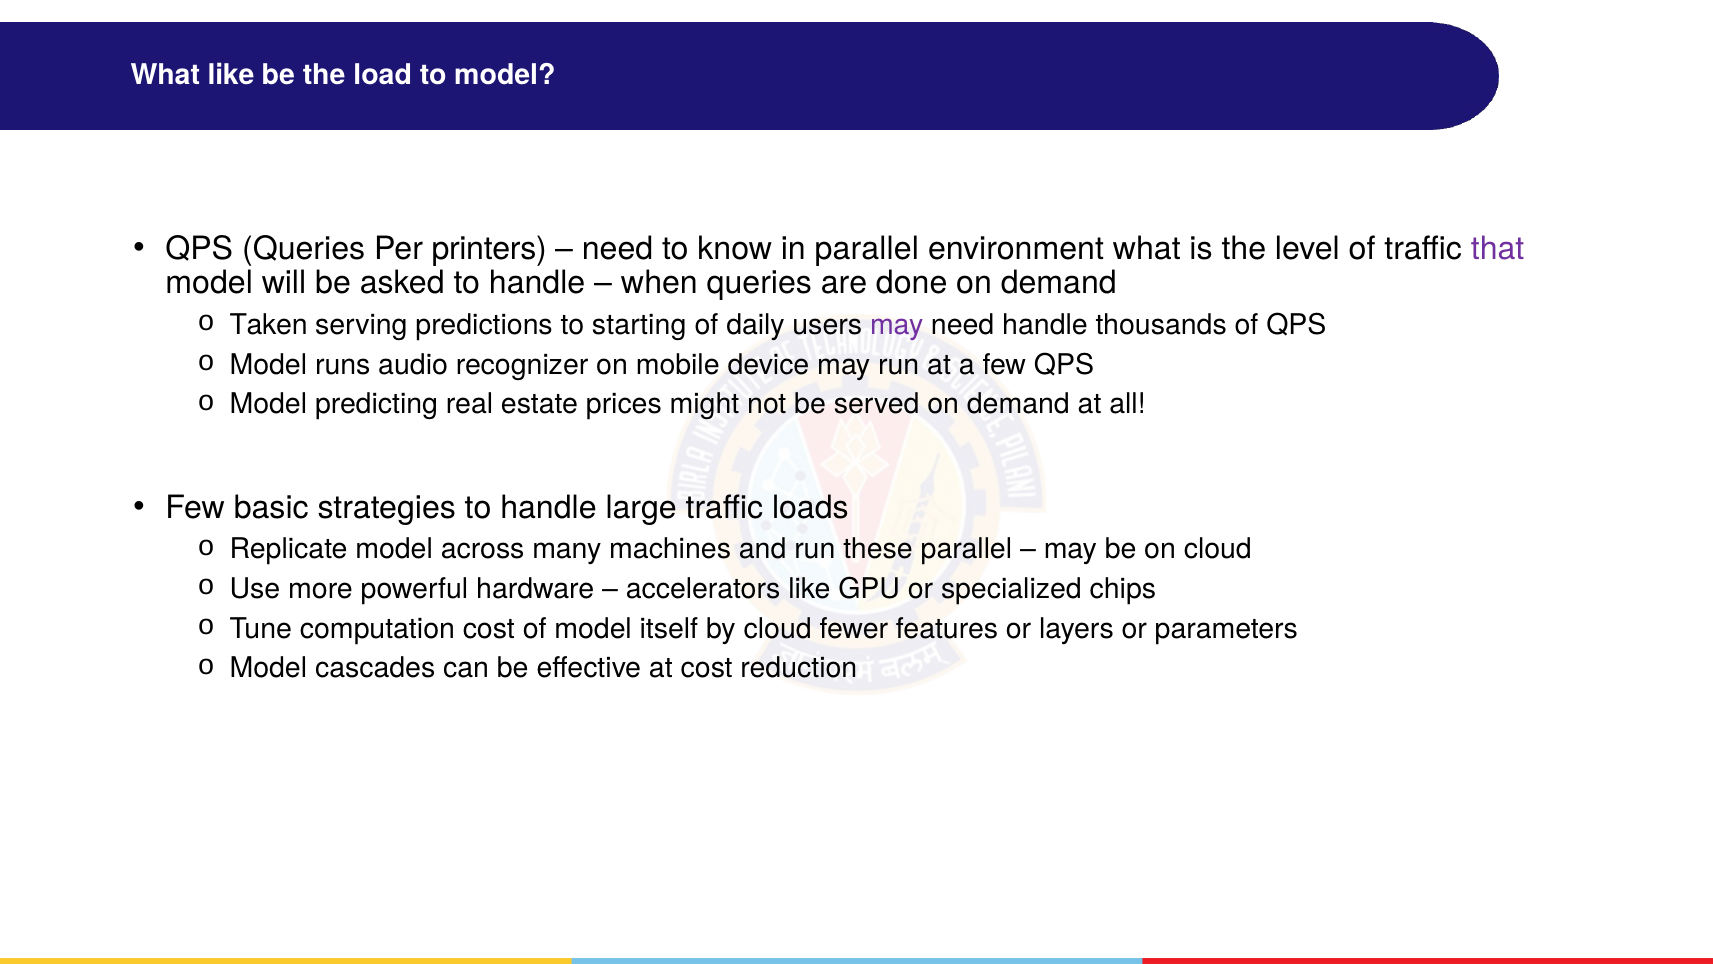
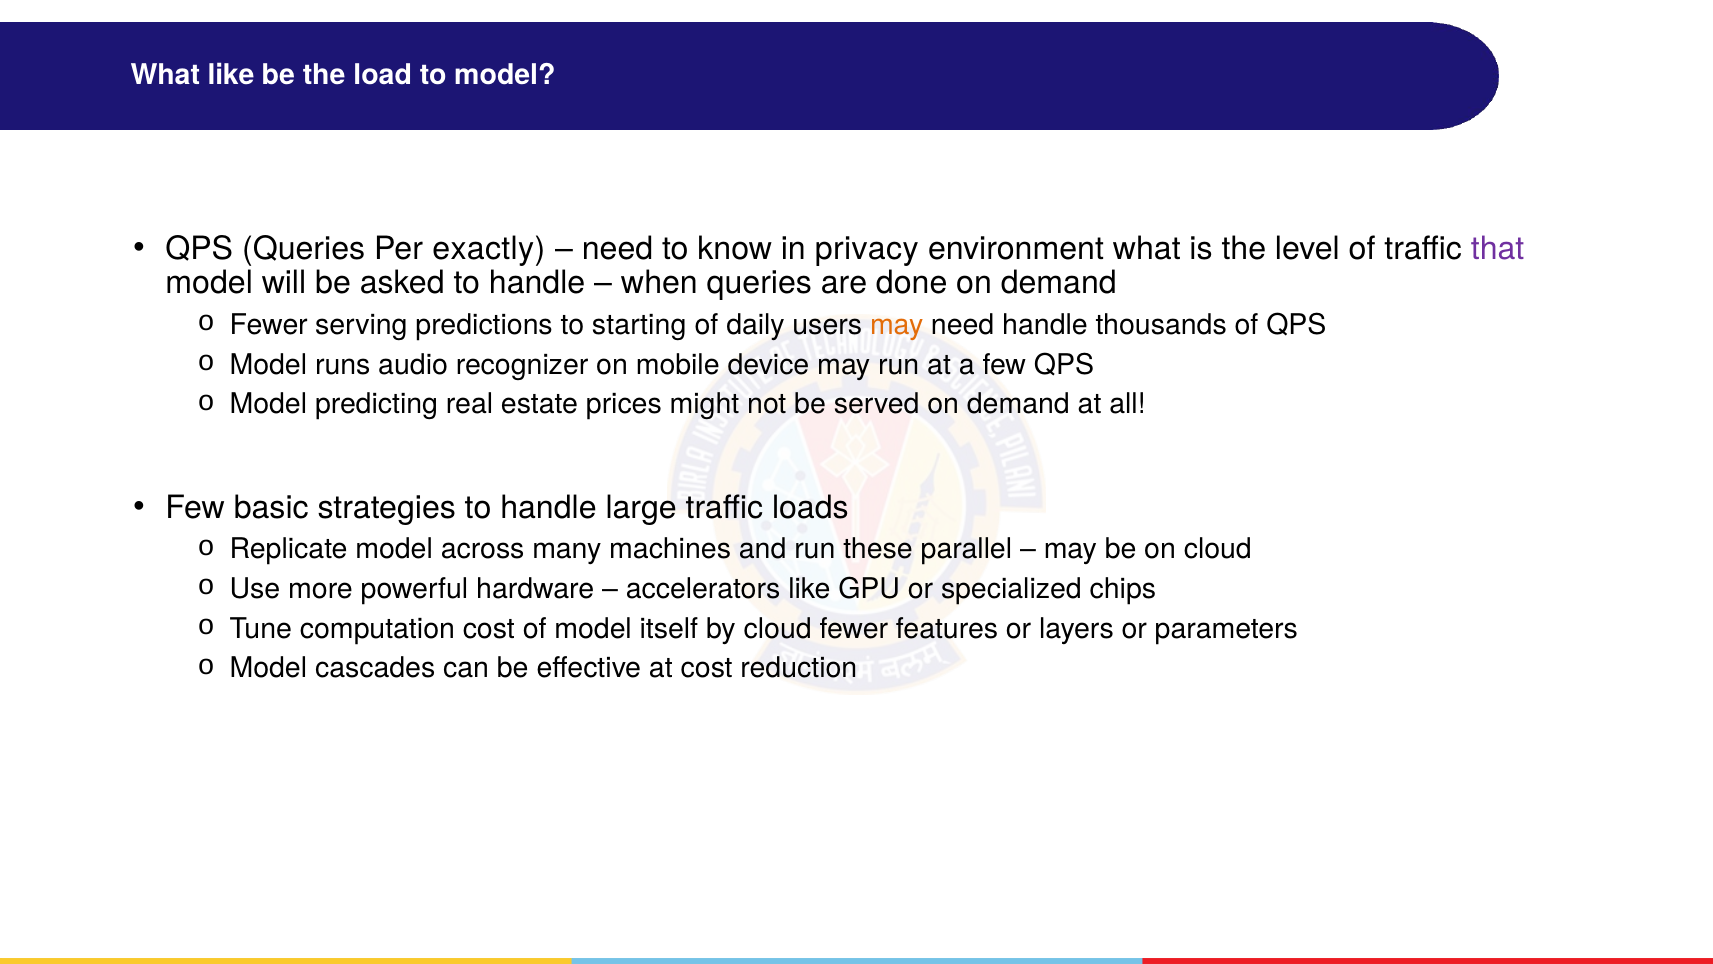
printers: printers -> exactly
in parallel: parallel -> privacy
Taken at (269, 325): Taken -> Fewer
may at (897, 325) colour: purple -> orange
